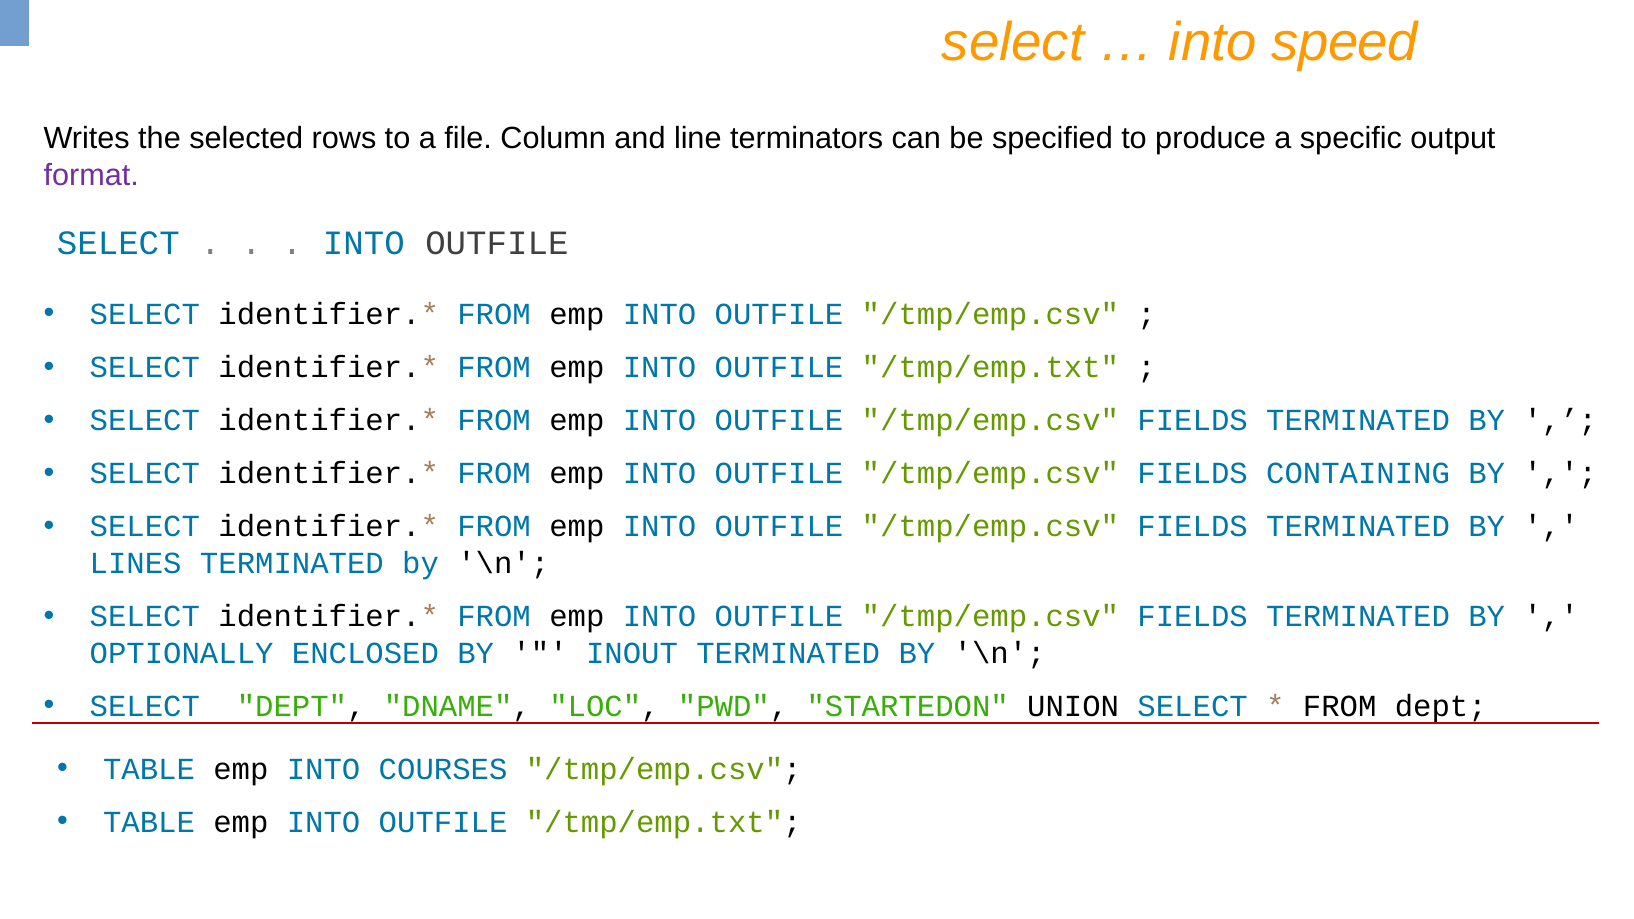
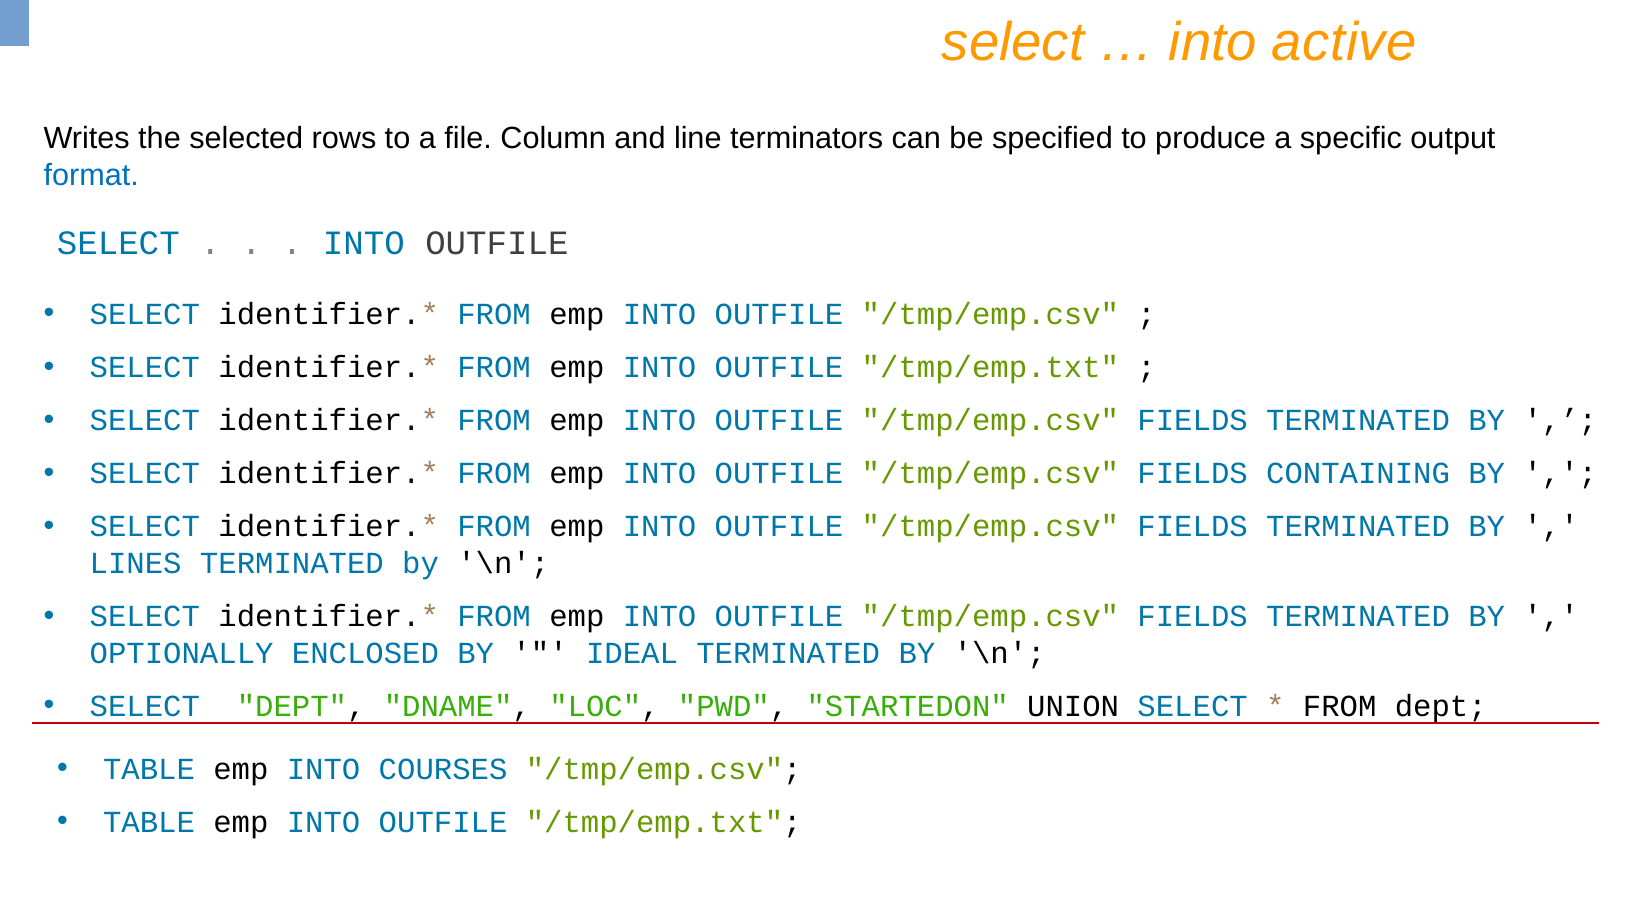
speed: speed -> active
format colour: purple -> blue
INOUT: INOUT -> IDEAL
